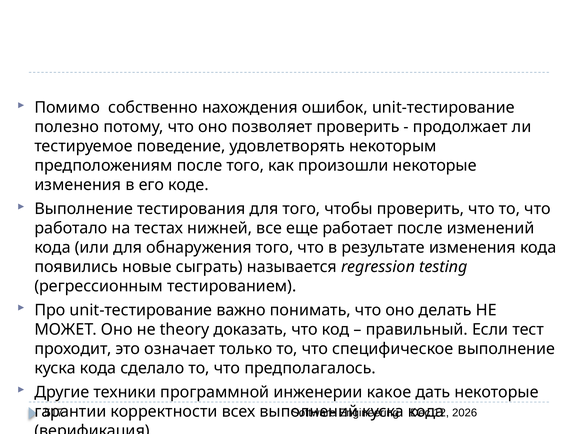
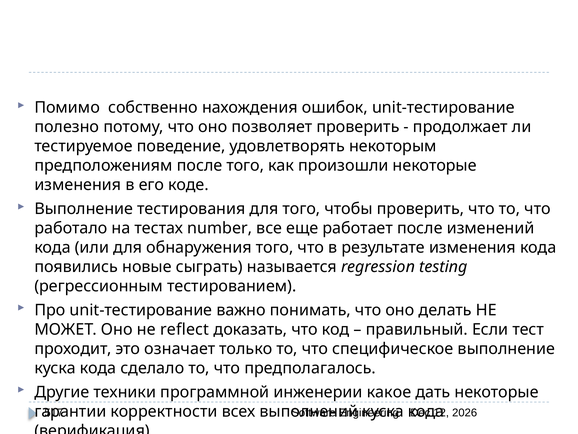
нижней: нижней -> number
theory: theory -> reflect
